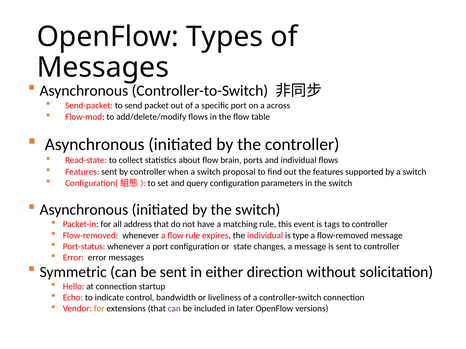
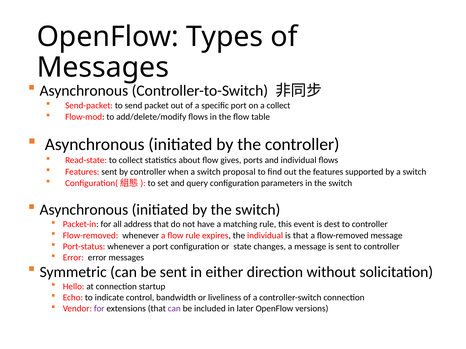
a across: across -> collect
brain: brain -> gives
tags: tags -> dest
is type: type -> that
for at (99, 309) colour: orange -> purple
